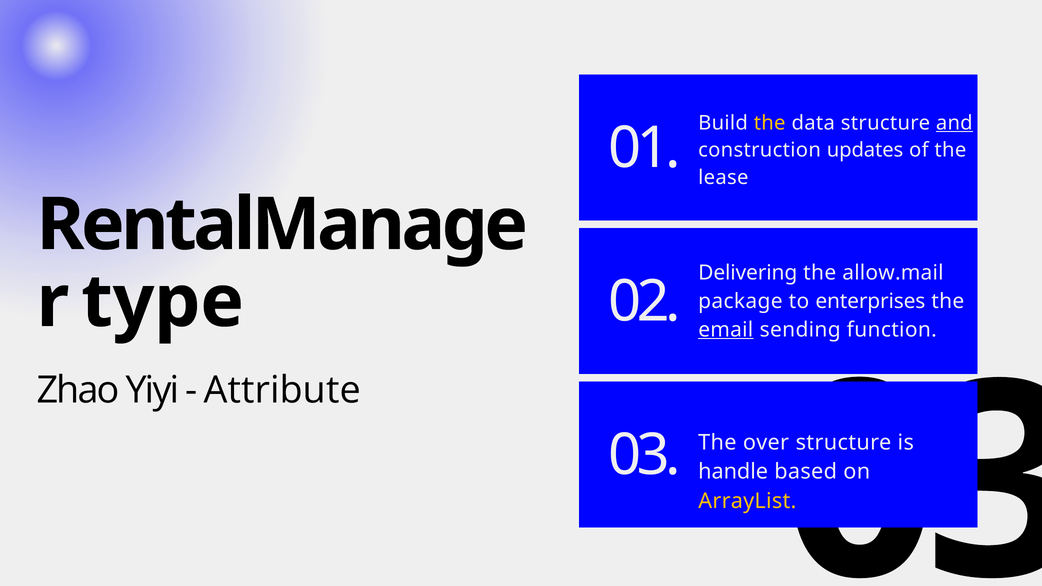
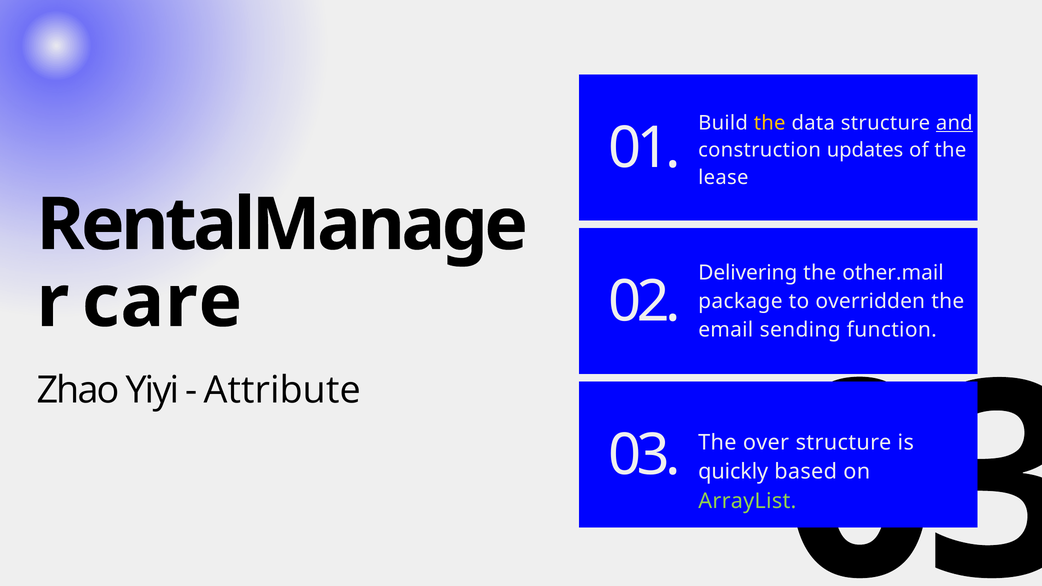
allow.mail: allow.mail -> other.mail
type: type -> care
enterprises: enterprises -> overridden
email underline: present -> none
handle: handle -> quickly
ArrayList colour: yellow -> light green
